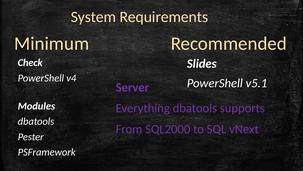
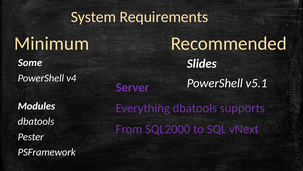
Check: Check -> Some
